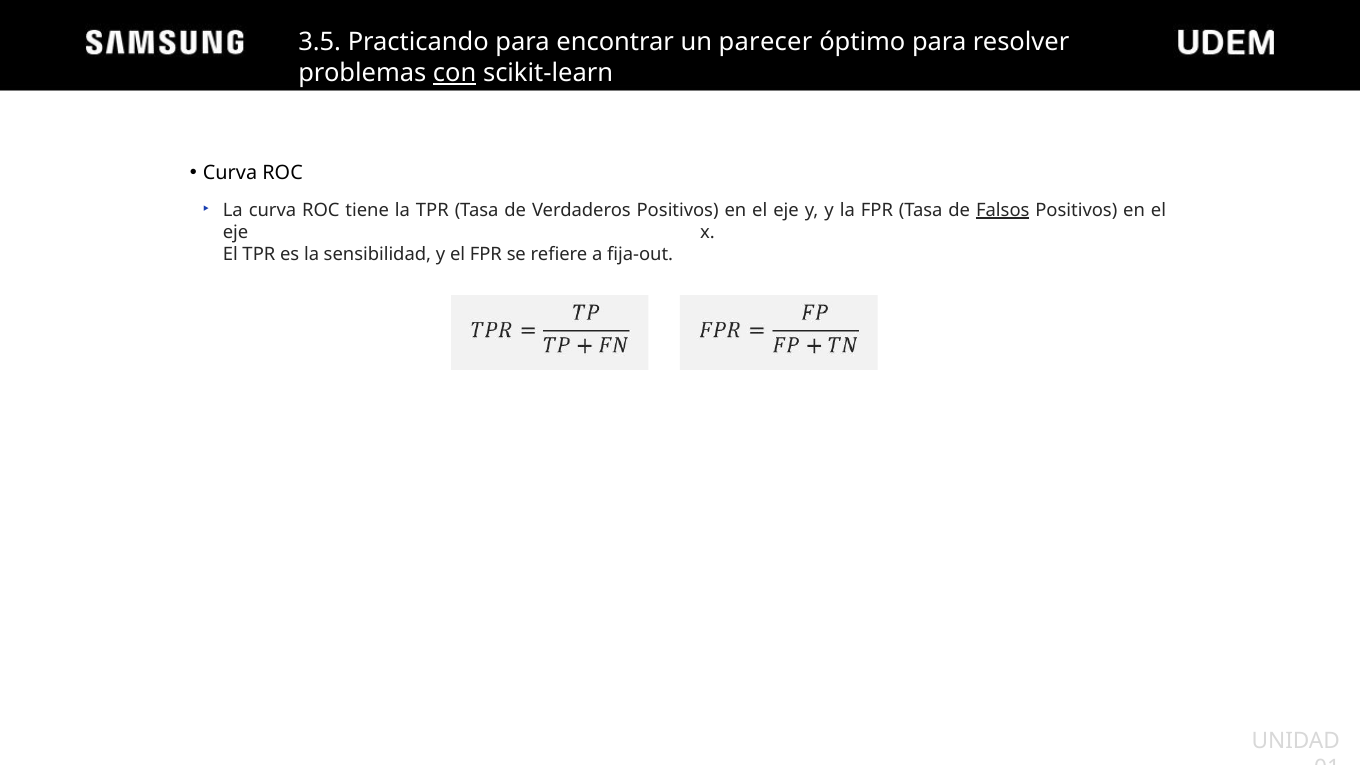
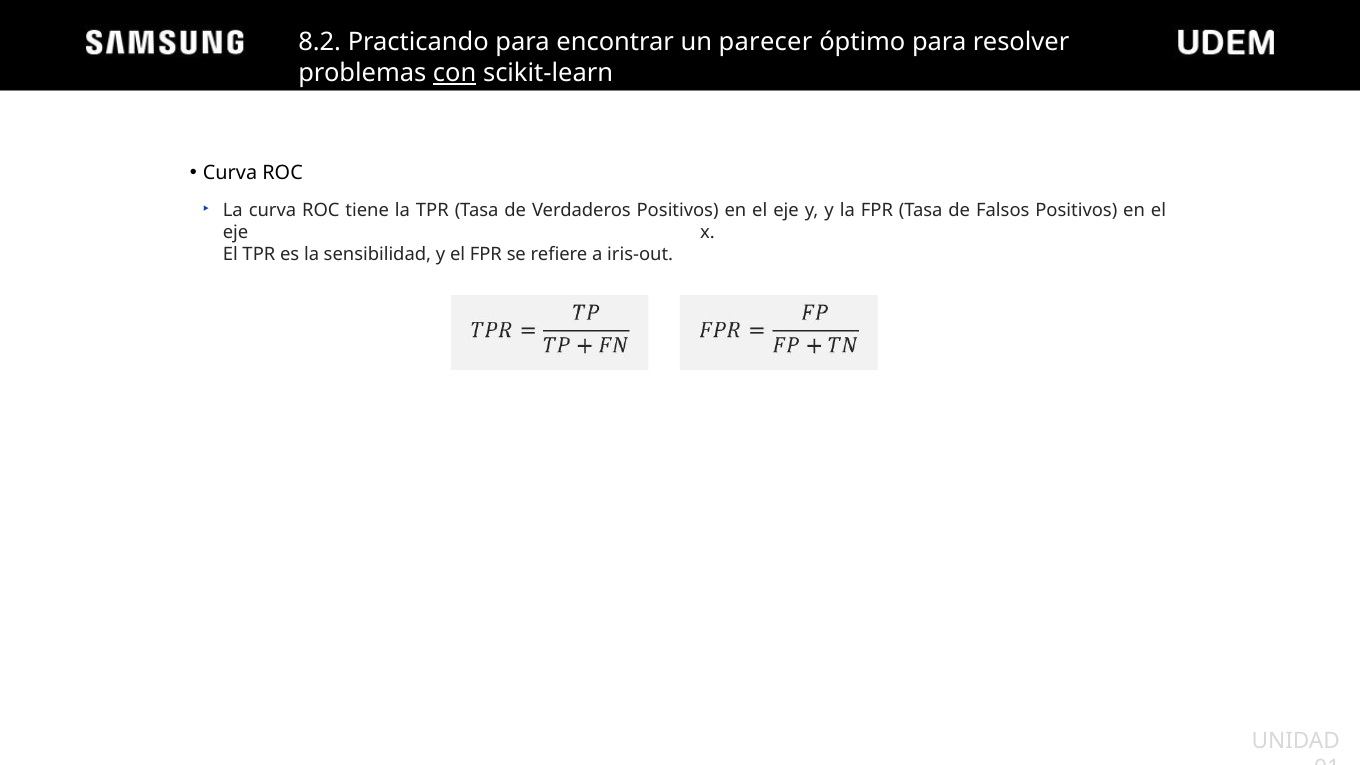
3.5: 3.5 -> 8.2
Falsos underline: present -> none
fija-out: fija-out -> iris-out
